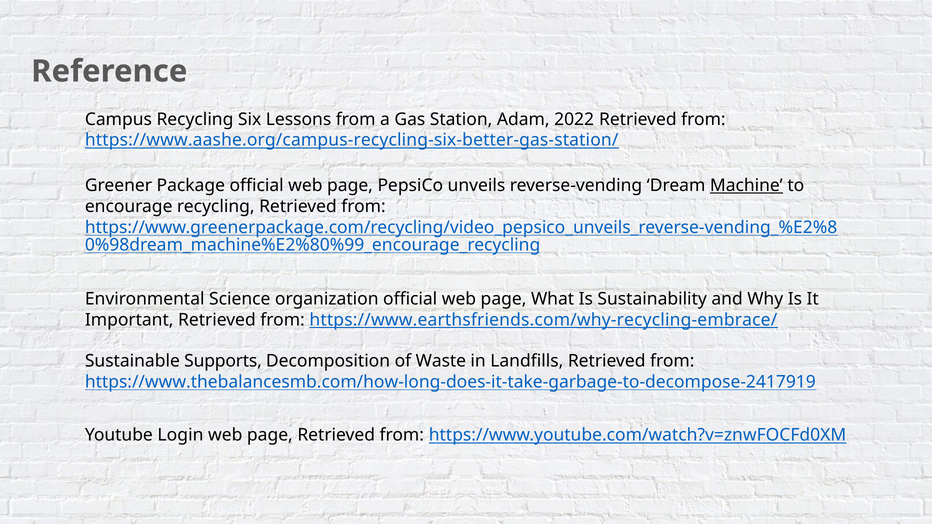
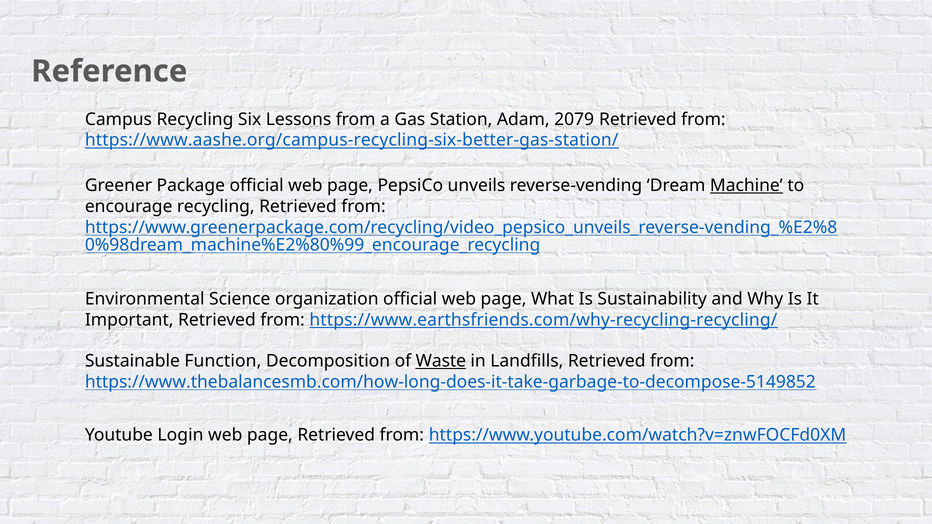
2022: 2022 -> 2079
https://www.earthsfriends.com/why-recycling-embrace/: https://www.earthsfriends.com/why-recycling-embrace/ -> https://www.earthsfriends.com/why-recycling-recycling/
Supports: Supports -> Function
Waste underline: none -> present
https://www.thebalancesmb.com/how-long-does-it-take-garbage-to-decompose-2417919: https://www.thebalancesmb.com/how-long-does-it-take-garbage-to-decompose-2417919 -> https://www.thebalancesmb.com/how-long-does-it-take-garbage-to-decompose-5149852
